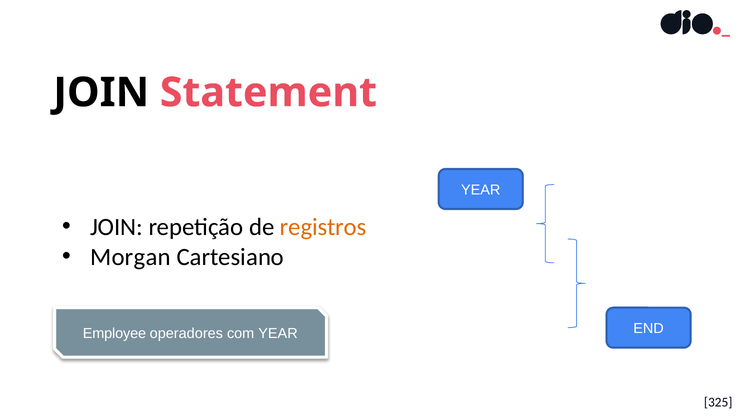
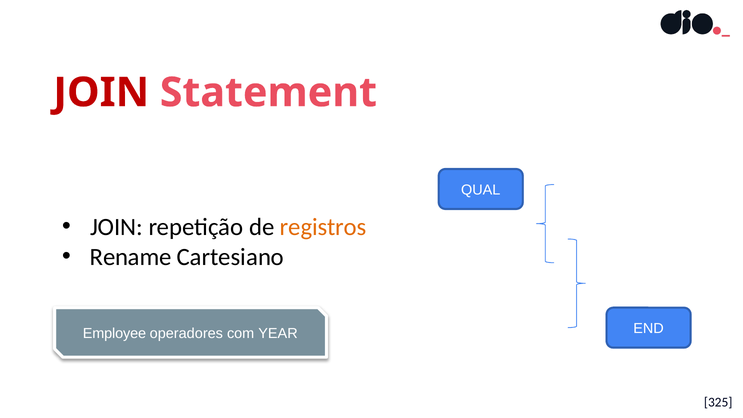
JOIN at (101, 93) colour: black -> red
YEAR at (481, 190): YEAR -> QUAL
Morgan: Morgan -> Rename
